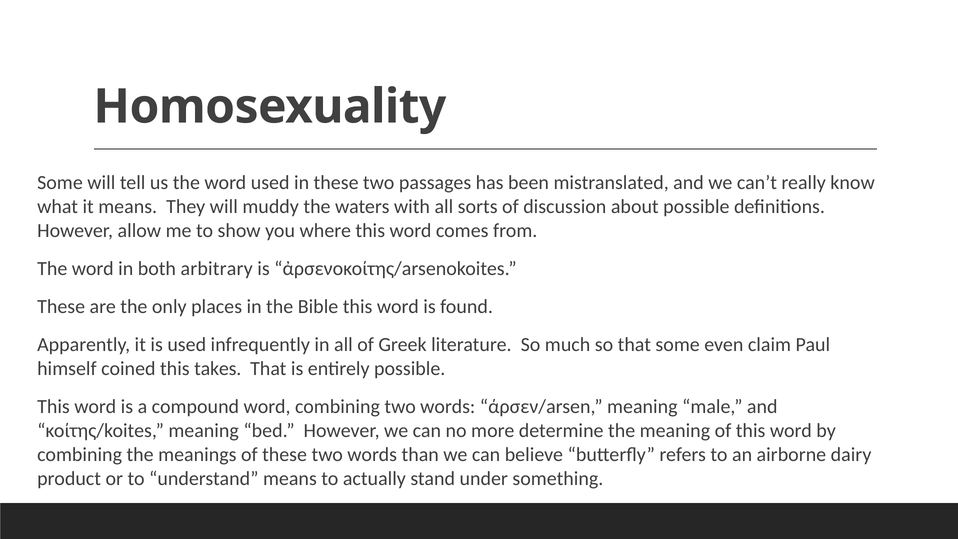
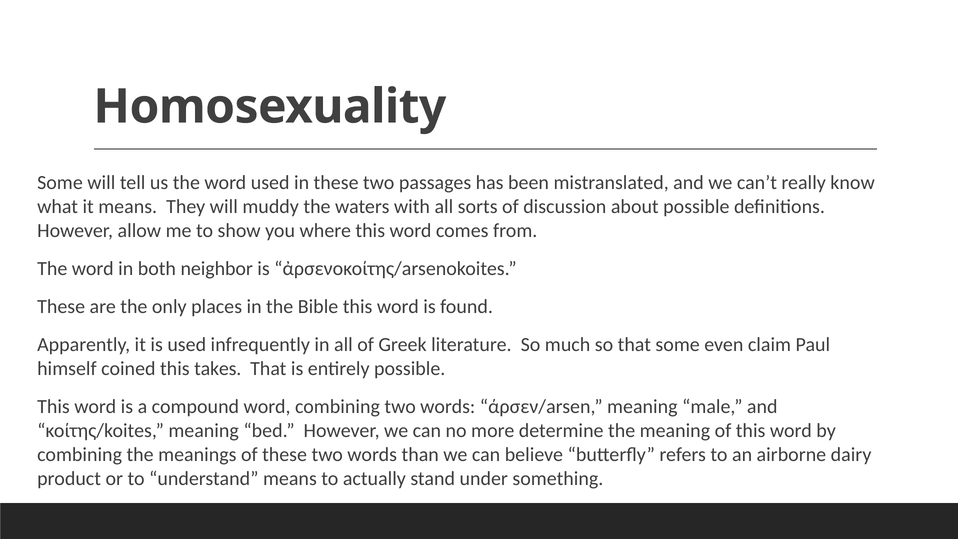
arbitrary: arbitrary -> neighbor
